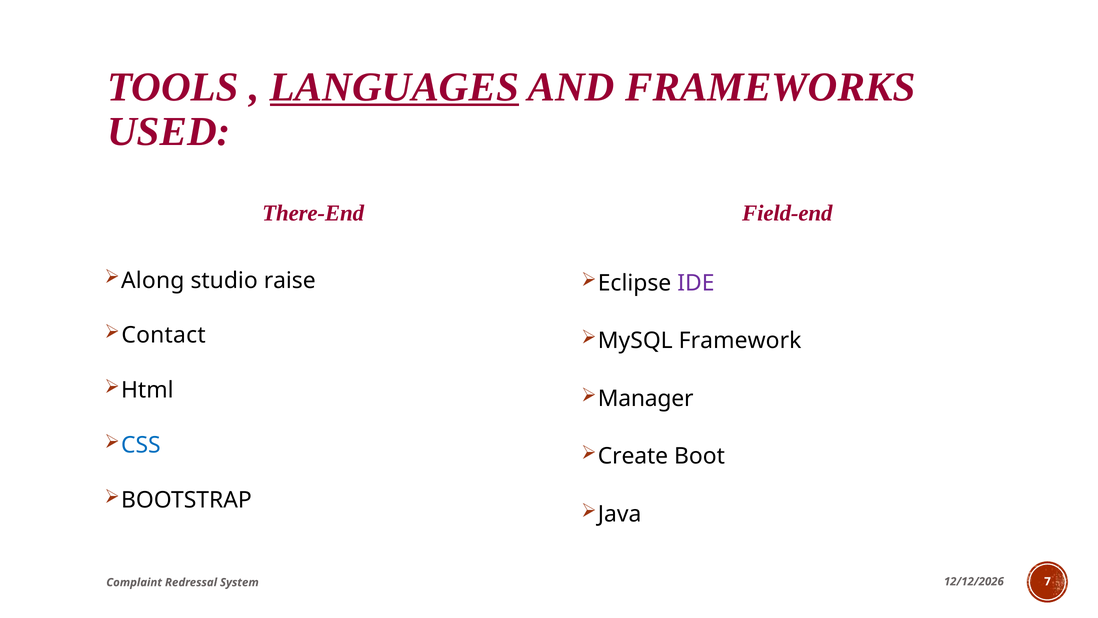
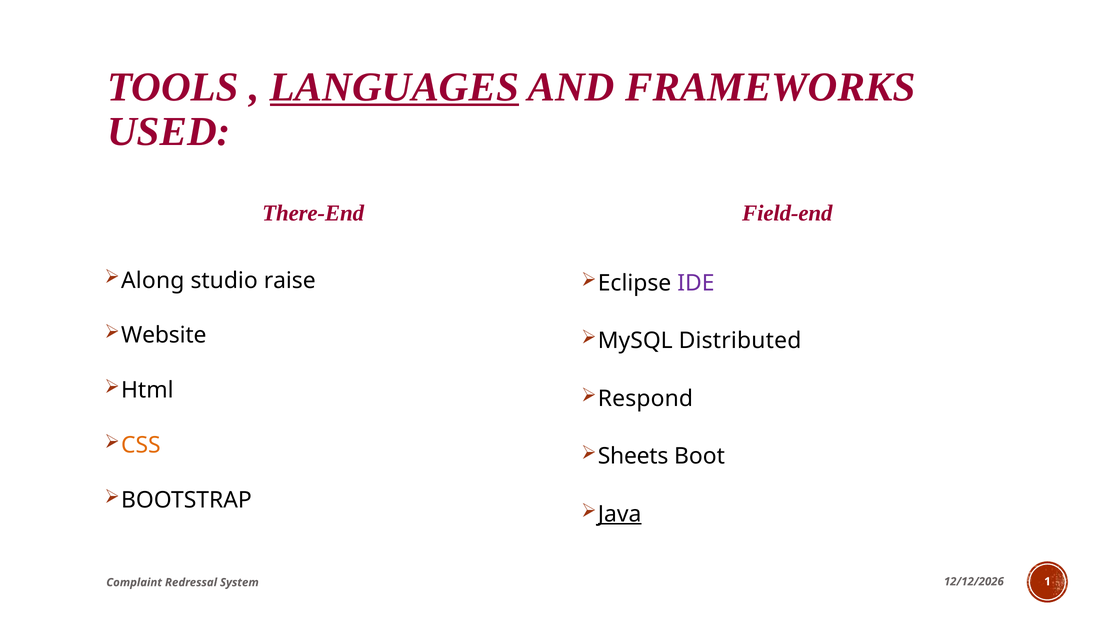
Contact: Contact -> Website
Framework: Framework -> Distributed
Manager: Manager -> Respond
CSS colour: blue -> orange
Create: Create -> Sheets
Java underline: none -> present
7: 7 -> 1
